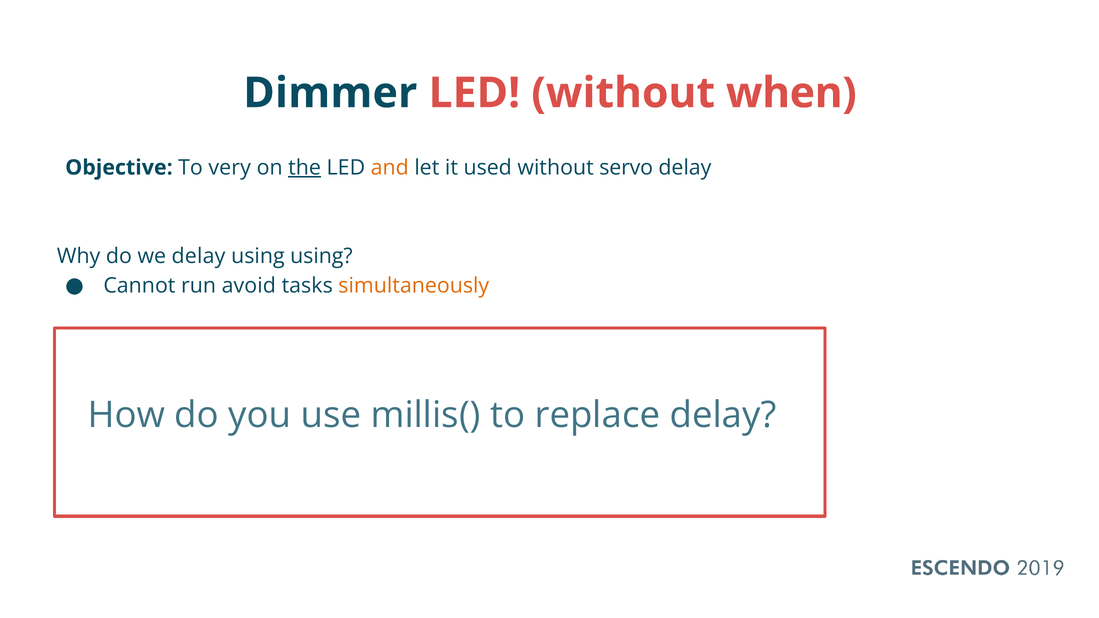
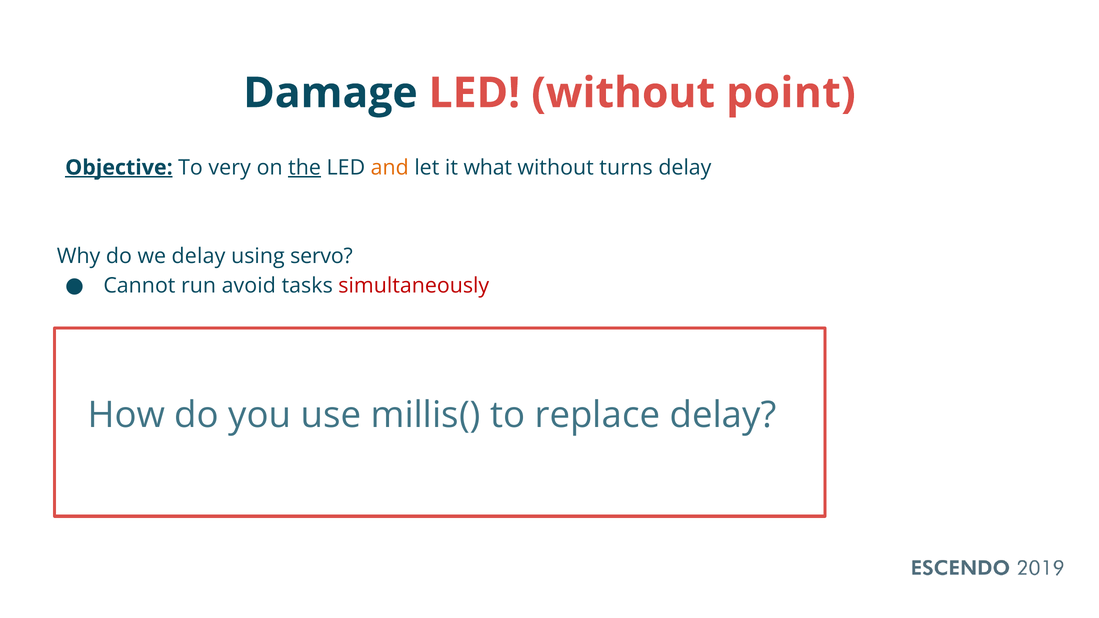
Dimmer: Dimmer -> Damage
when: when -> point
Objective underline: none -> present
used: used -> what
servo: servo -> turns
using using: using -> servo
simultaneously colour: orange -> red
